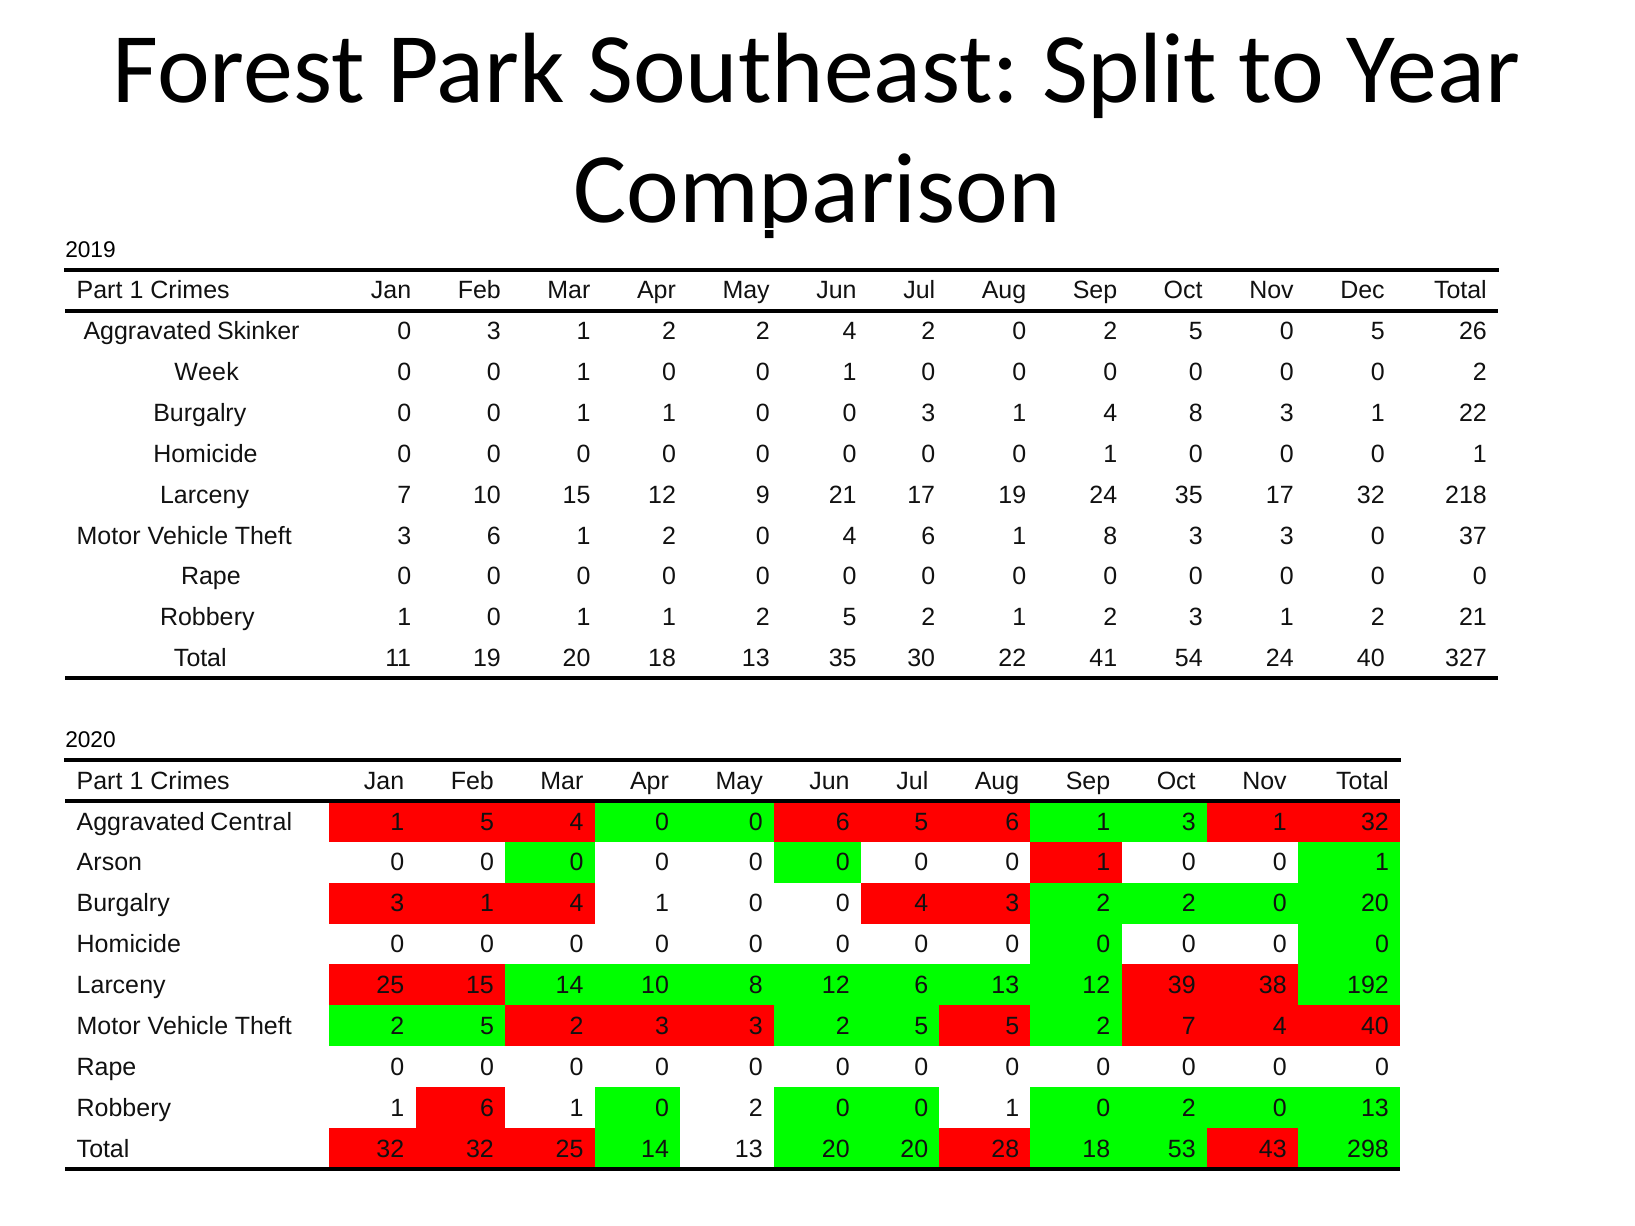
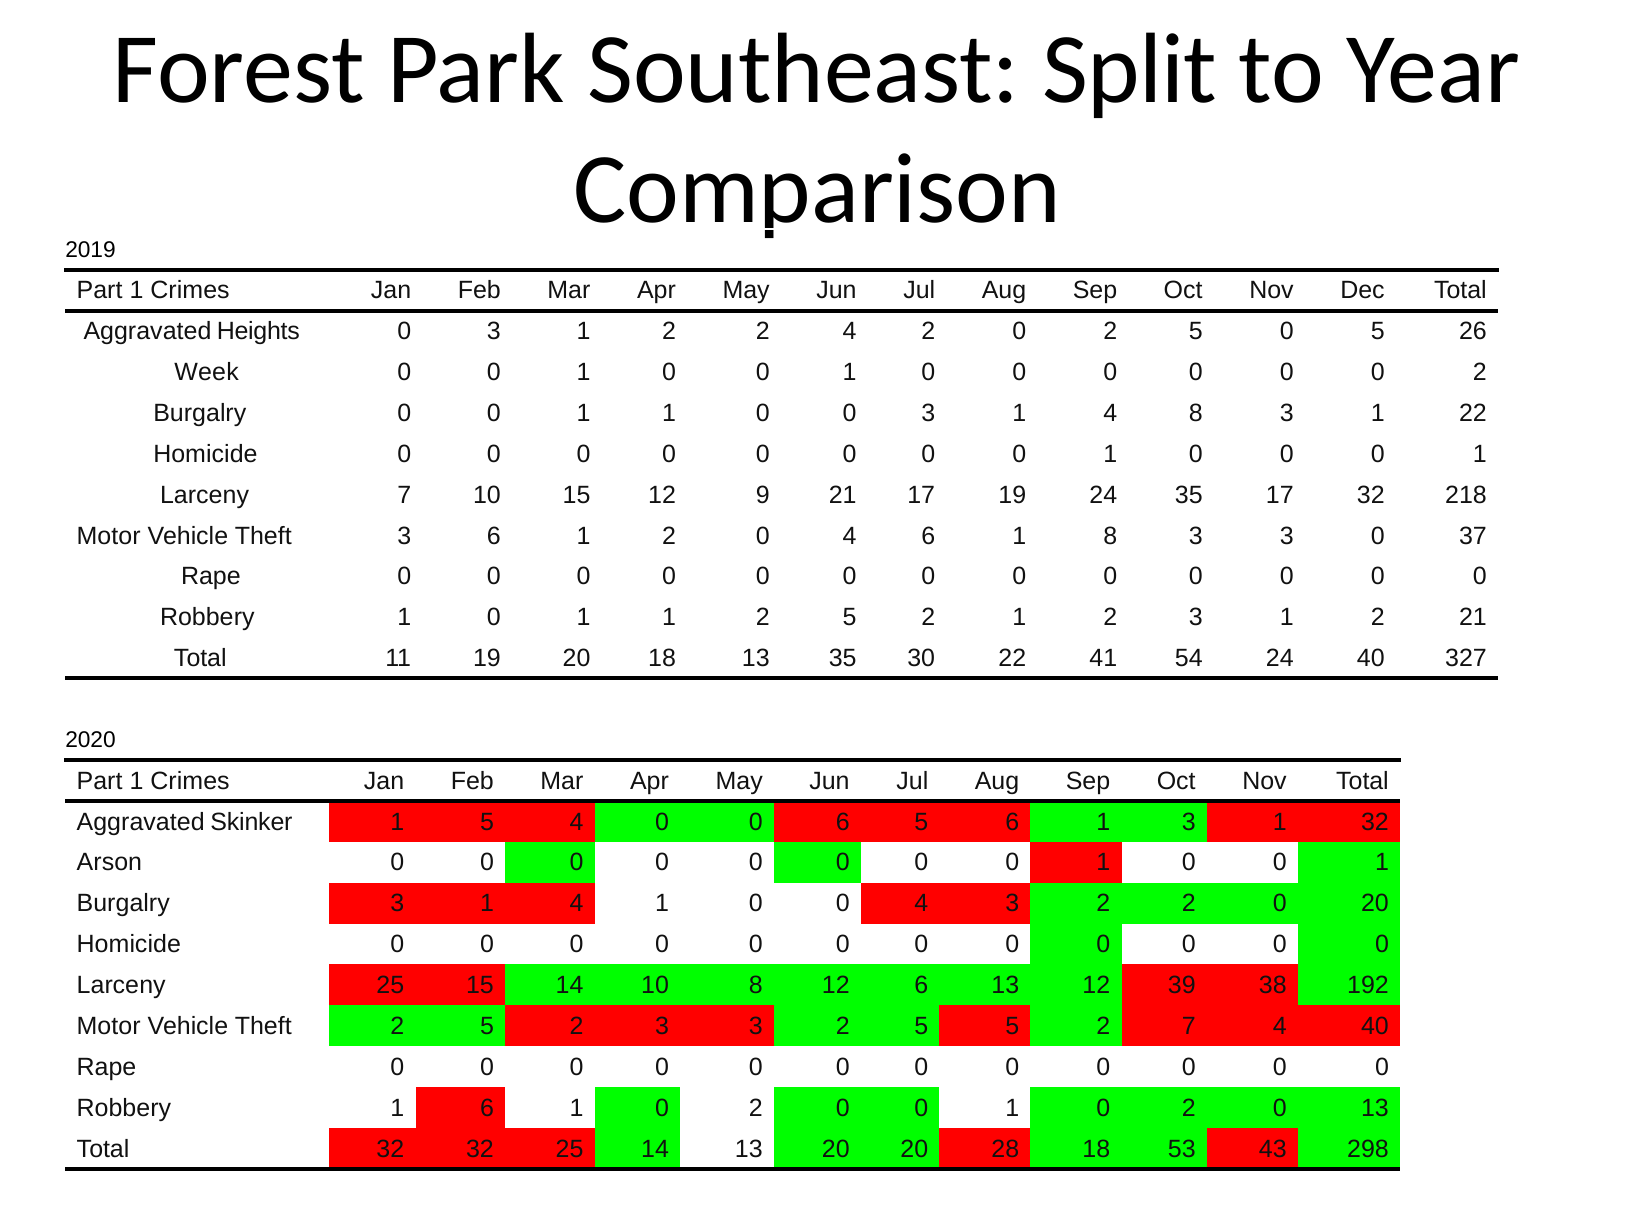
Skinker: Skinker -> Heights
Central: Central -> Skinker
